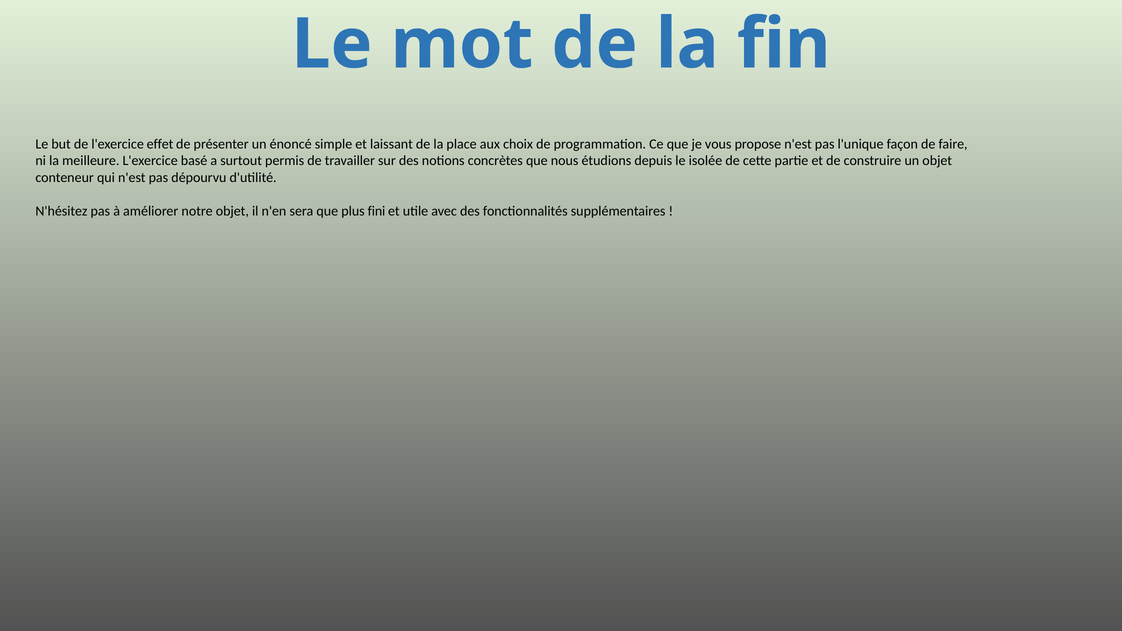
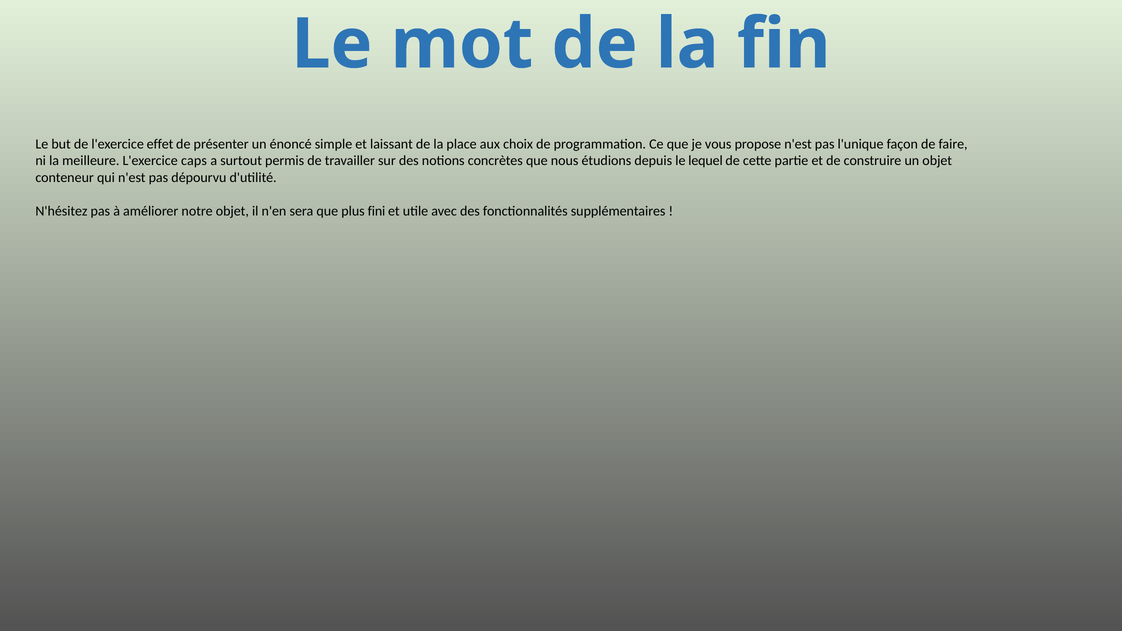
basé: basé -> caps
isolée: isolée -> lequel
